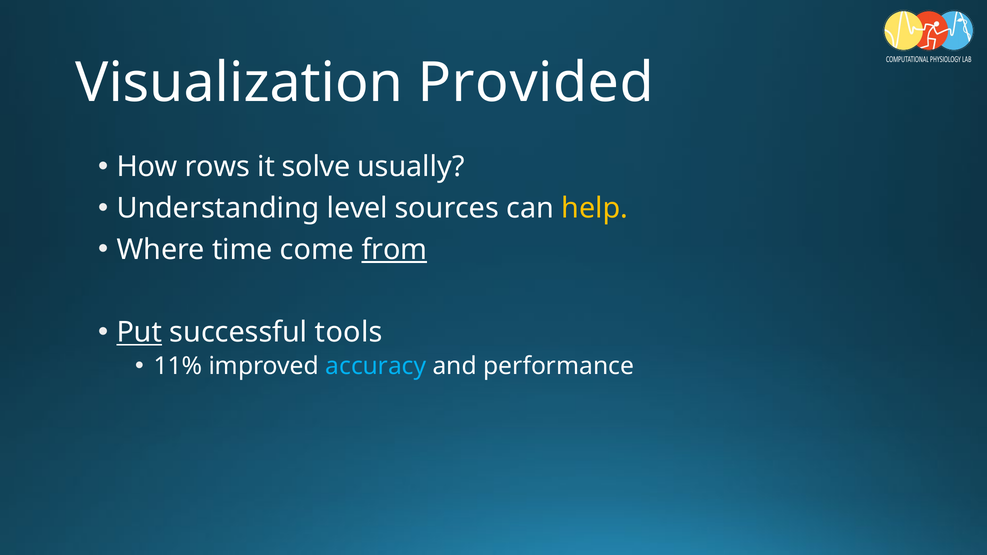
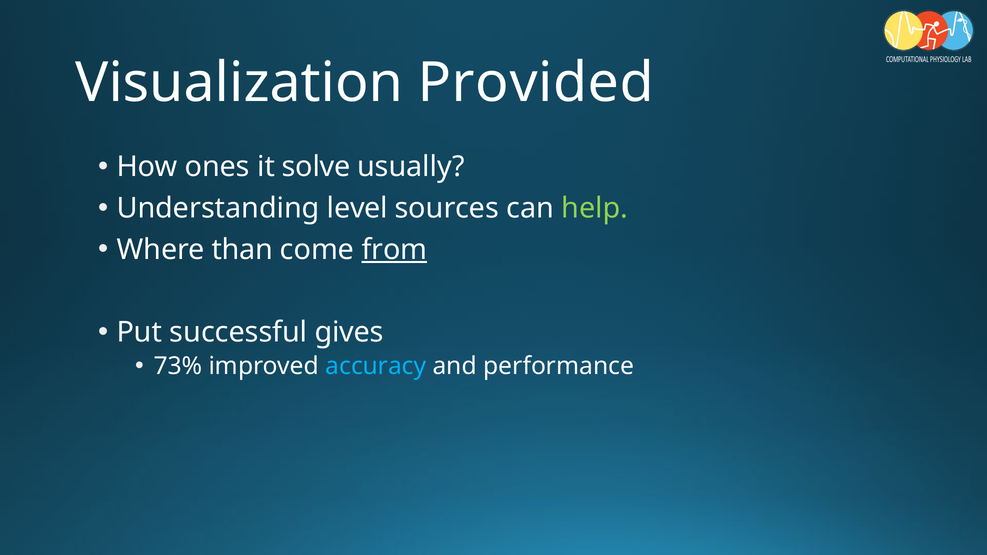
rows: rows -> ones
help colour: yellow -> light green
time: time -> than
Put underline: present -> none
tools: tools -> gives
11%: 11% -> 73%
